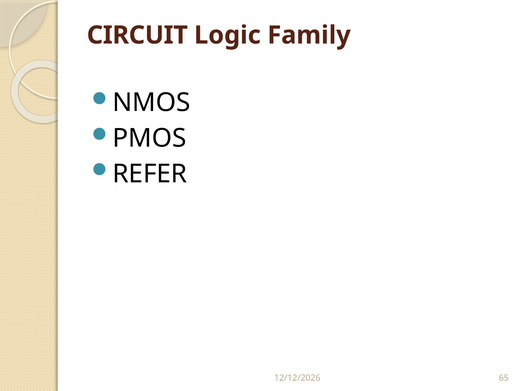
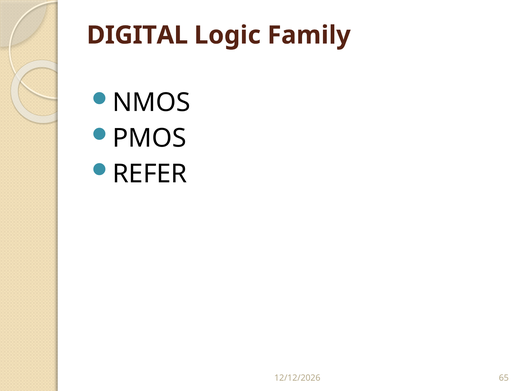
CIRCUIT: CIRCUIT -> DIGITAL
